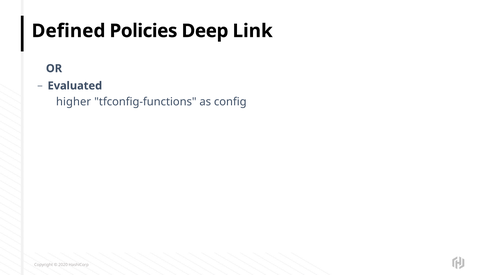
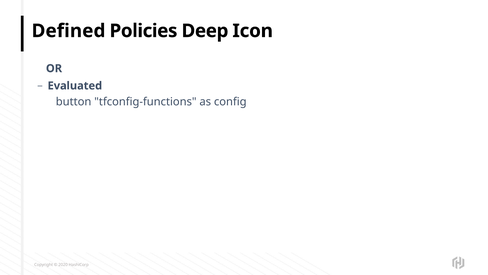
Link: Link -> Icon
higher: higher -> button
